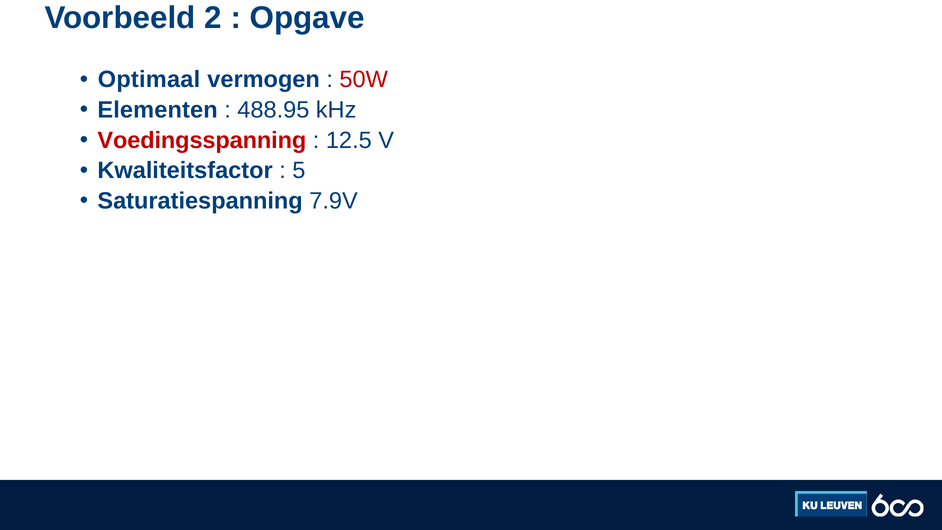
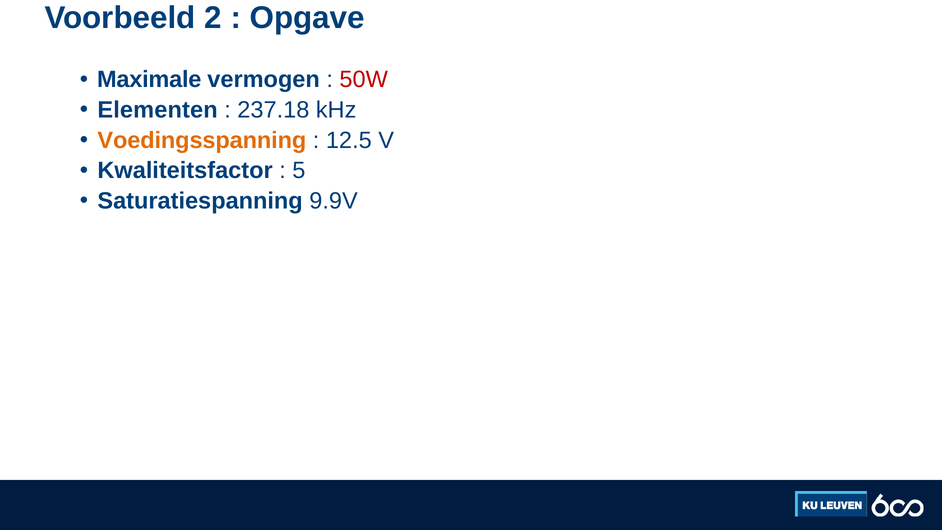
Optimaal: Optimaal -> Maximale
488.95: 488.95 -> 237.18
Voedingsspanning colour: red -> orange
7.9V: 7.9V -> 9.9V
